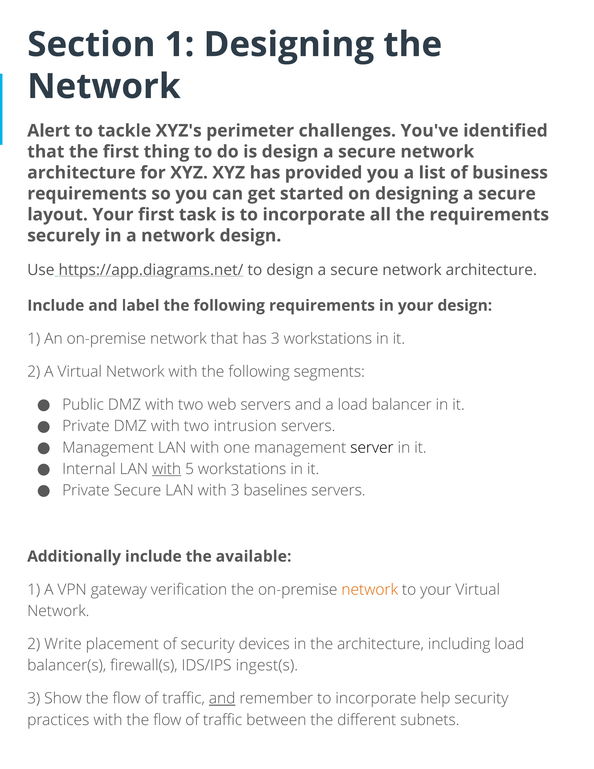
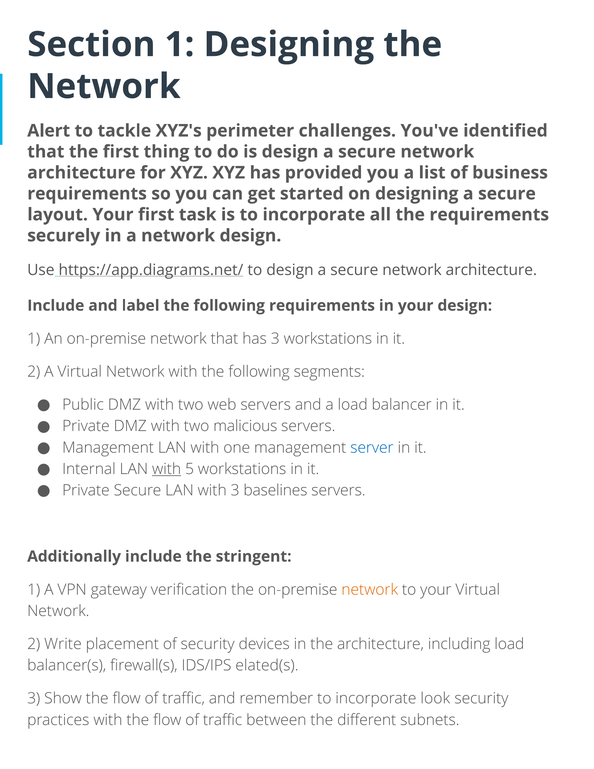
intrusion: intrusion -> malicious
server colour: black -> blue
available: available -> stringent
ingest(s: ingest(s -> elated(s
and at (222, 698) underline: present -> none
help: help -> look
